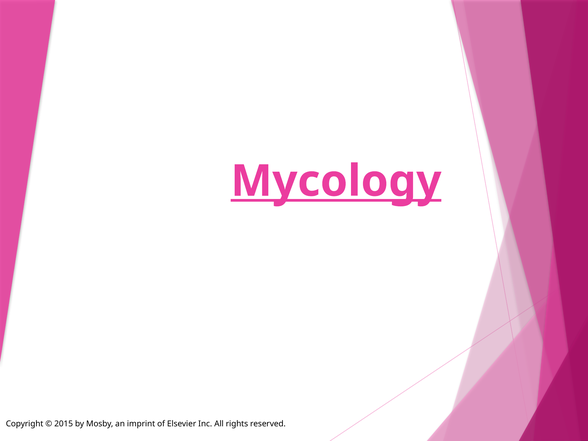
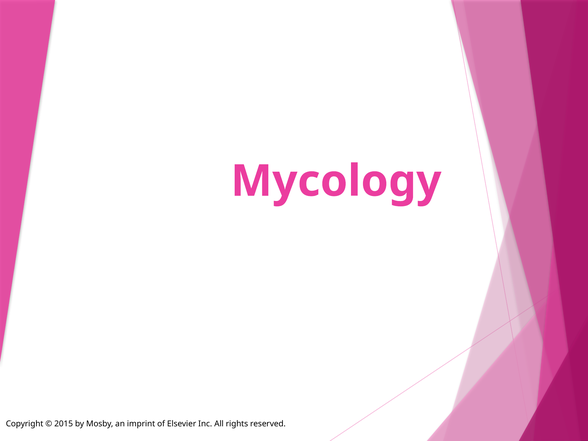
Mycology underline: present -> none
